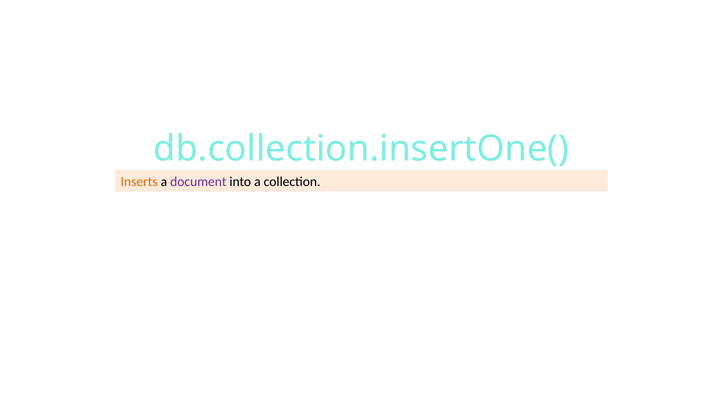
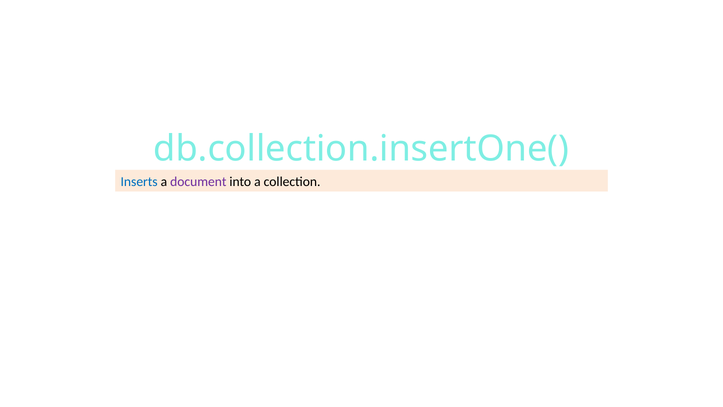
Inserts colour: orange -> blue
